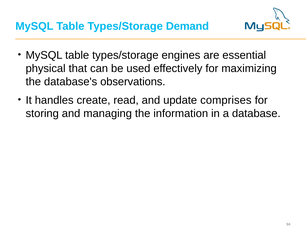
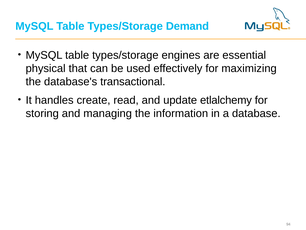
observations: observations -> transactional
comprises: comprises -> etlalchemy
